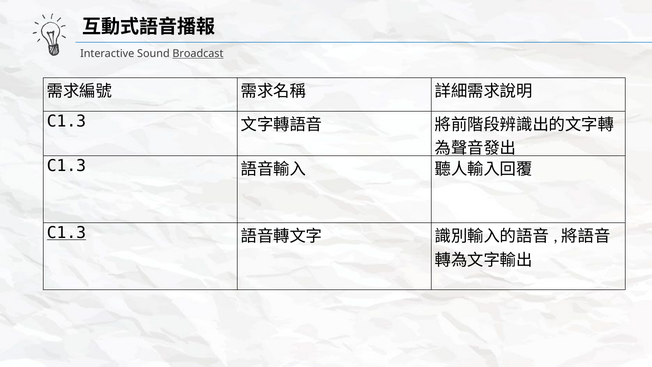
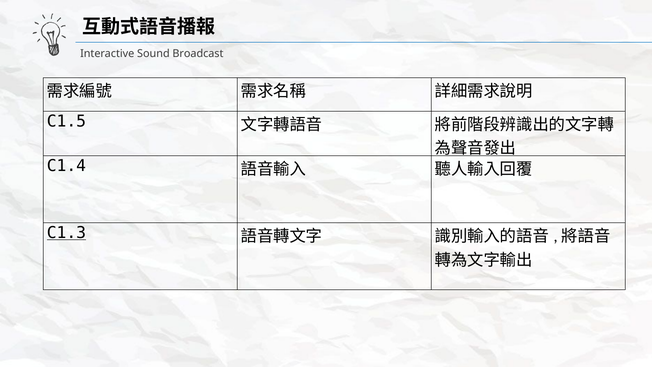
Broadcast underline: present -> none
C1.3 at (66, 121): C1.3 -> C1.5
C1.3 at (66, 166): C1.3 -> C1.4
